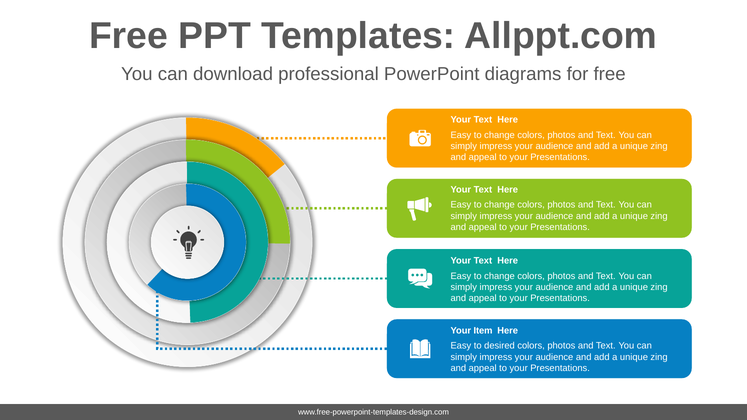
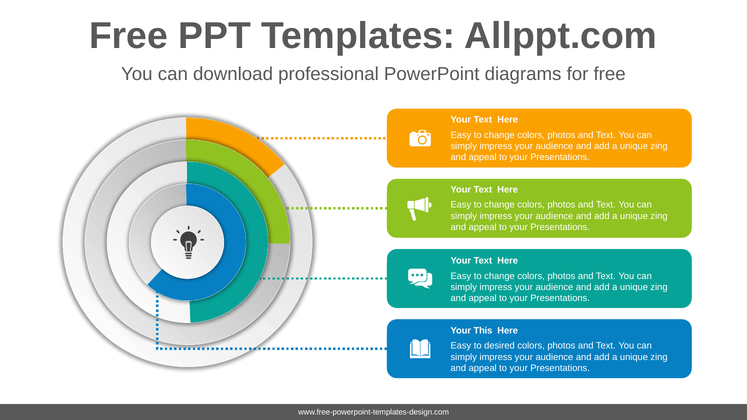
Item: Item -> This
